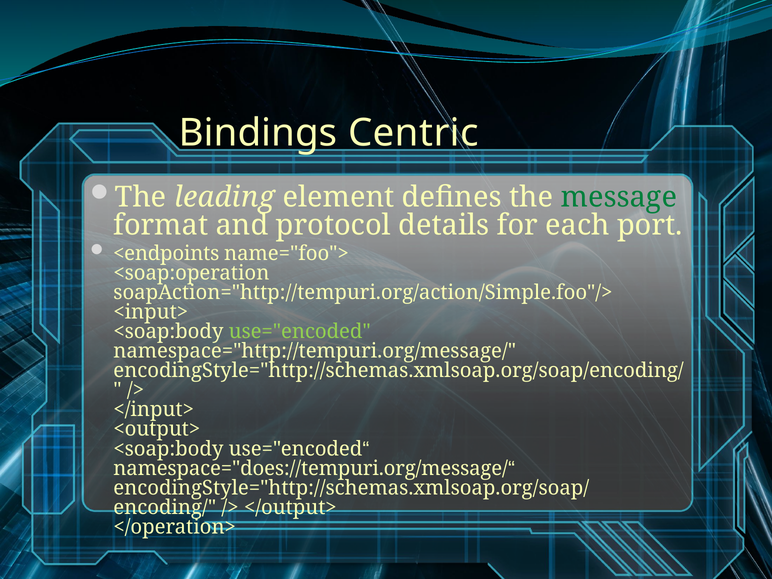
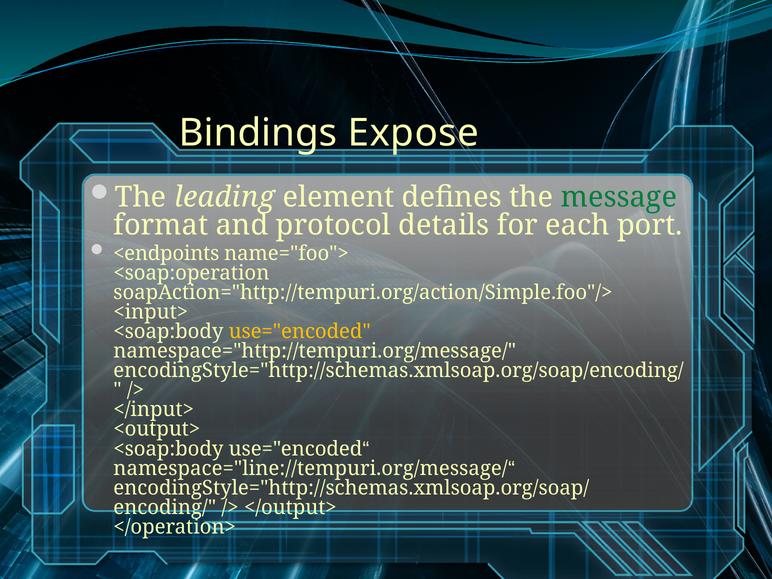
Centric: Centric -> Expose
use="encoded at (300, 332) colour: light green -> yellow
namespace="does://tempuri.org/message/: namespace="does://tempuri.org/message/ -> namespace="line://tempuri.org/message/
